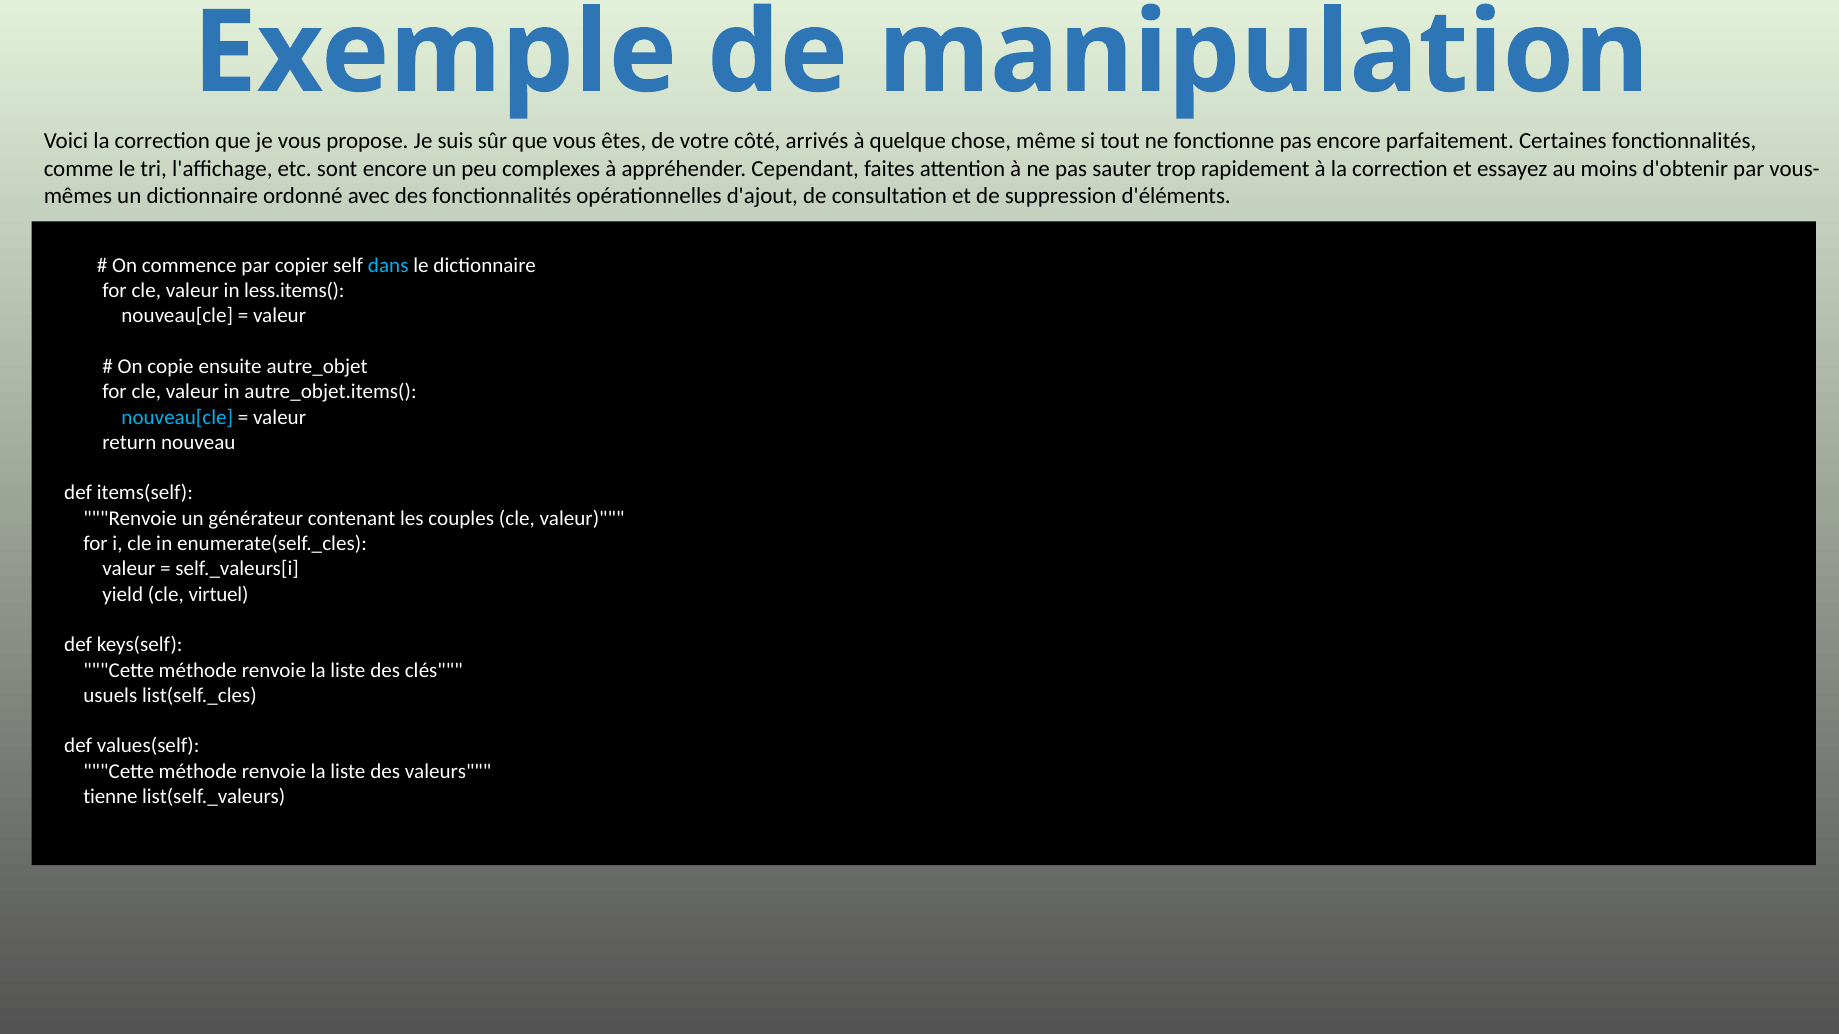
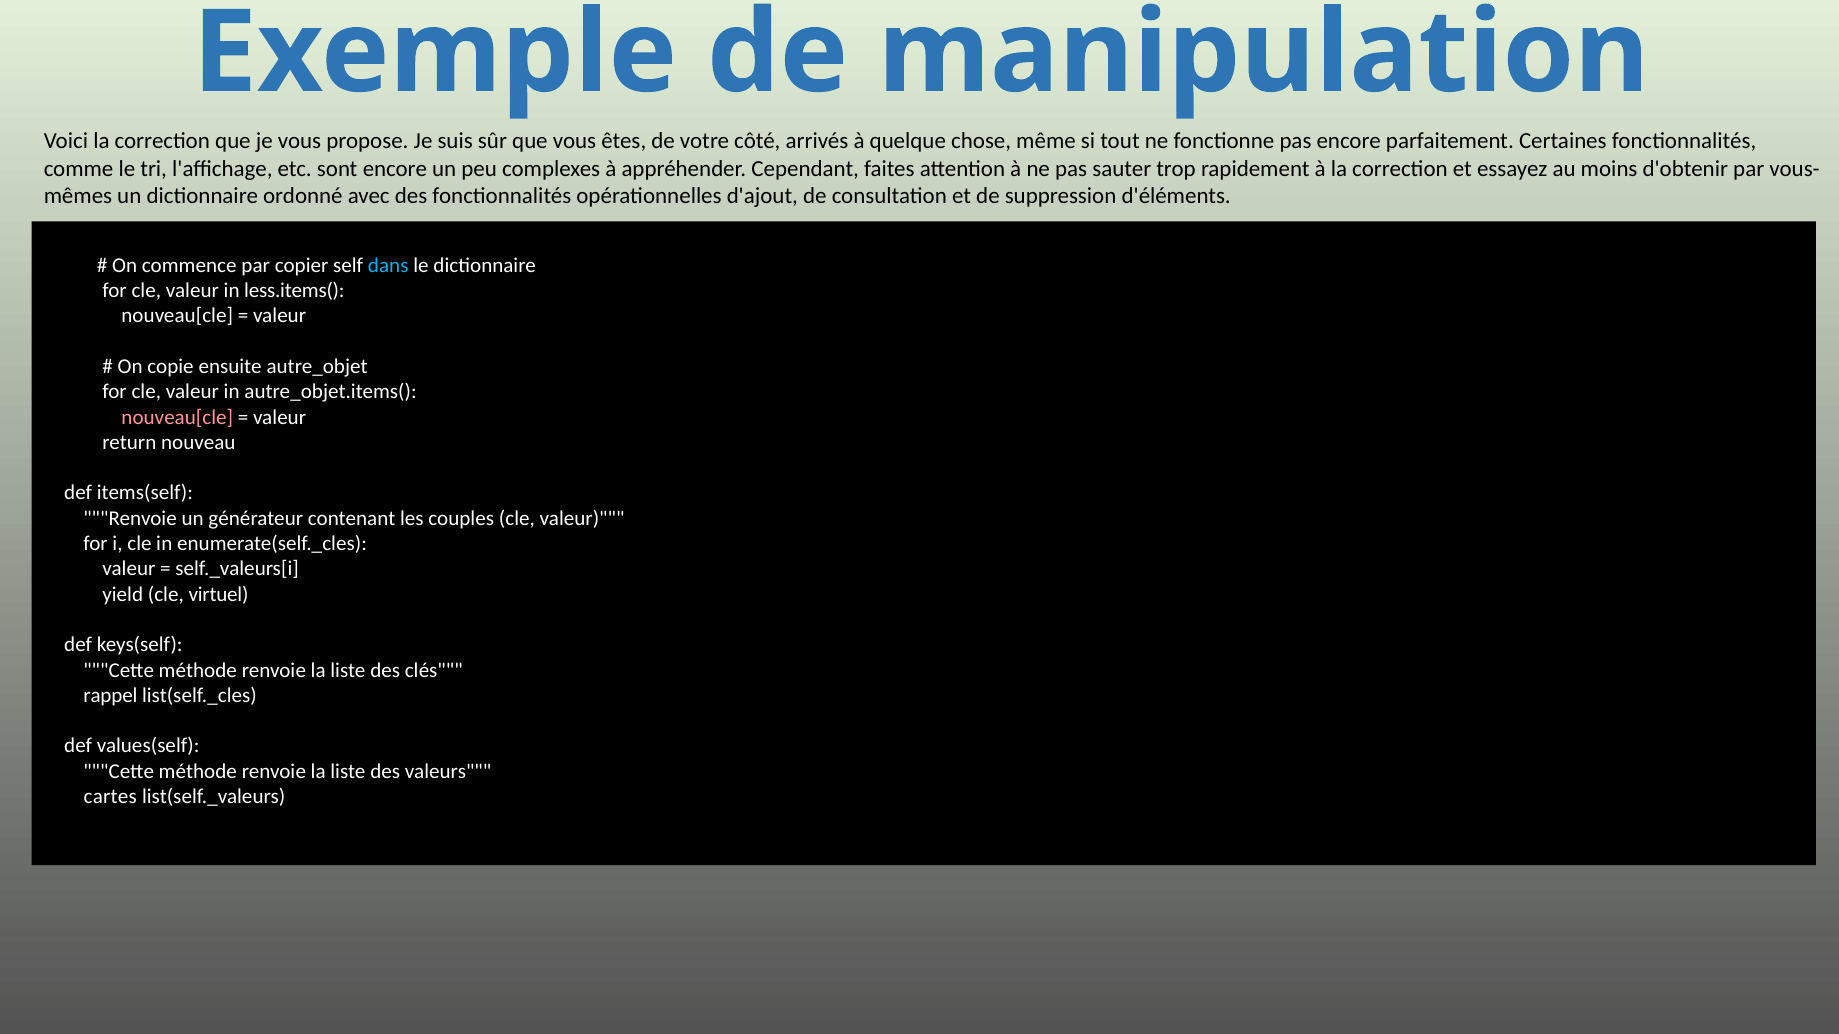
nouveau[cle at (177, 417) colour: light blue -> pink
usuels: usuels -> rappel
tienne: tienne -> cartes
